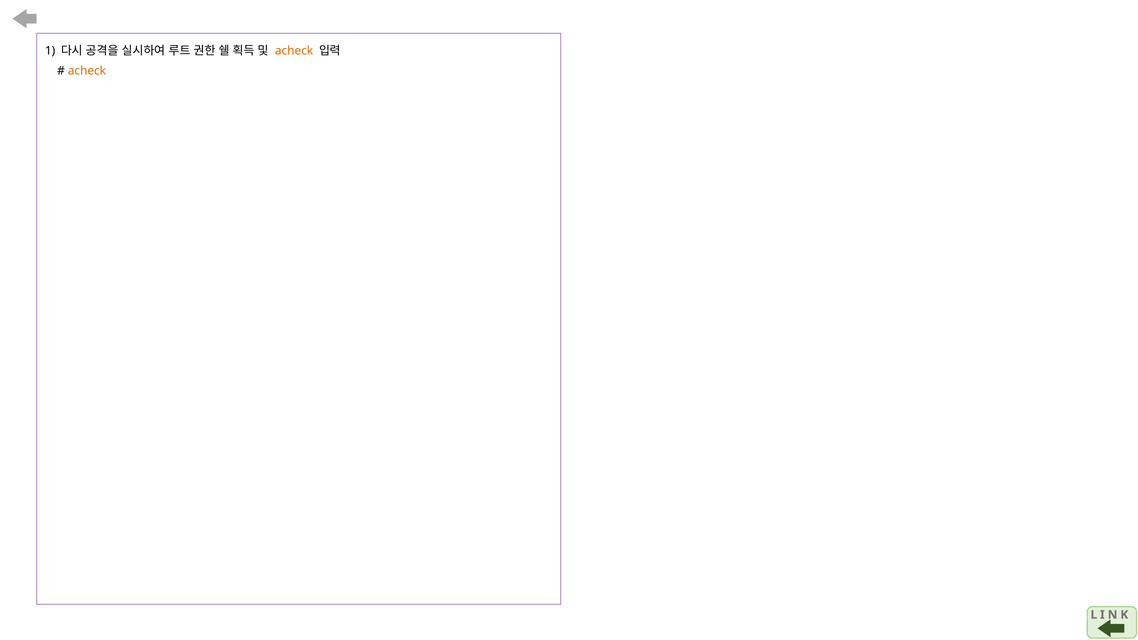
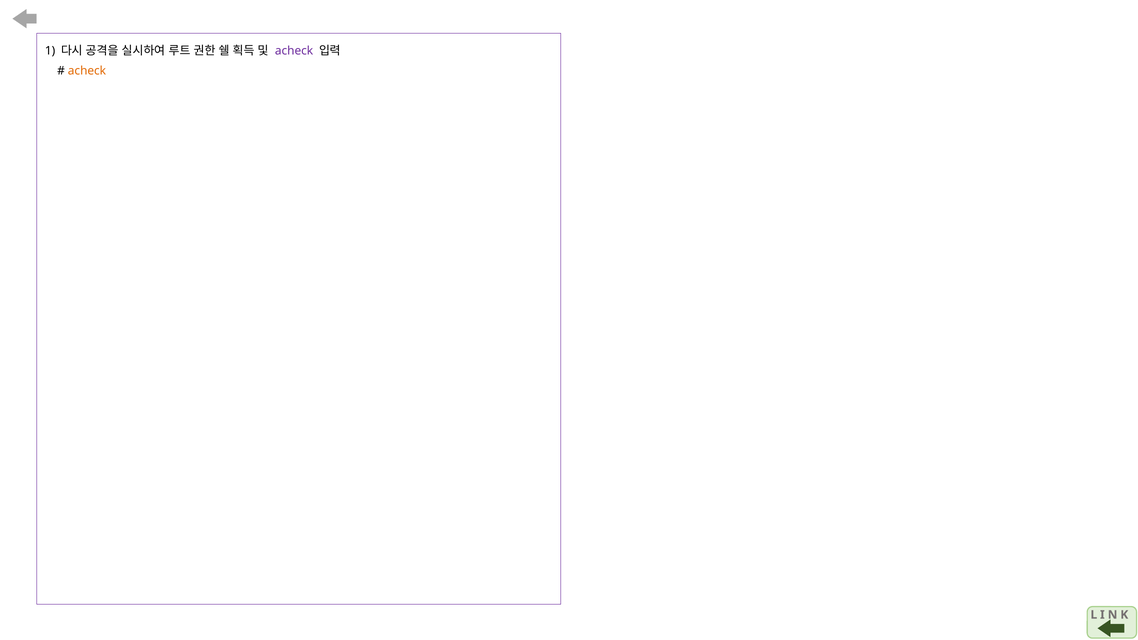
acheck at (294, 51) colour: orange -> purple
